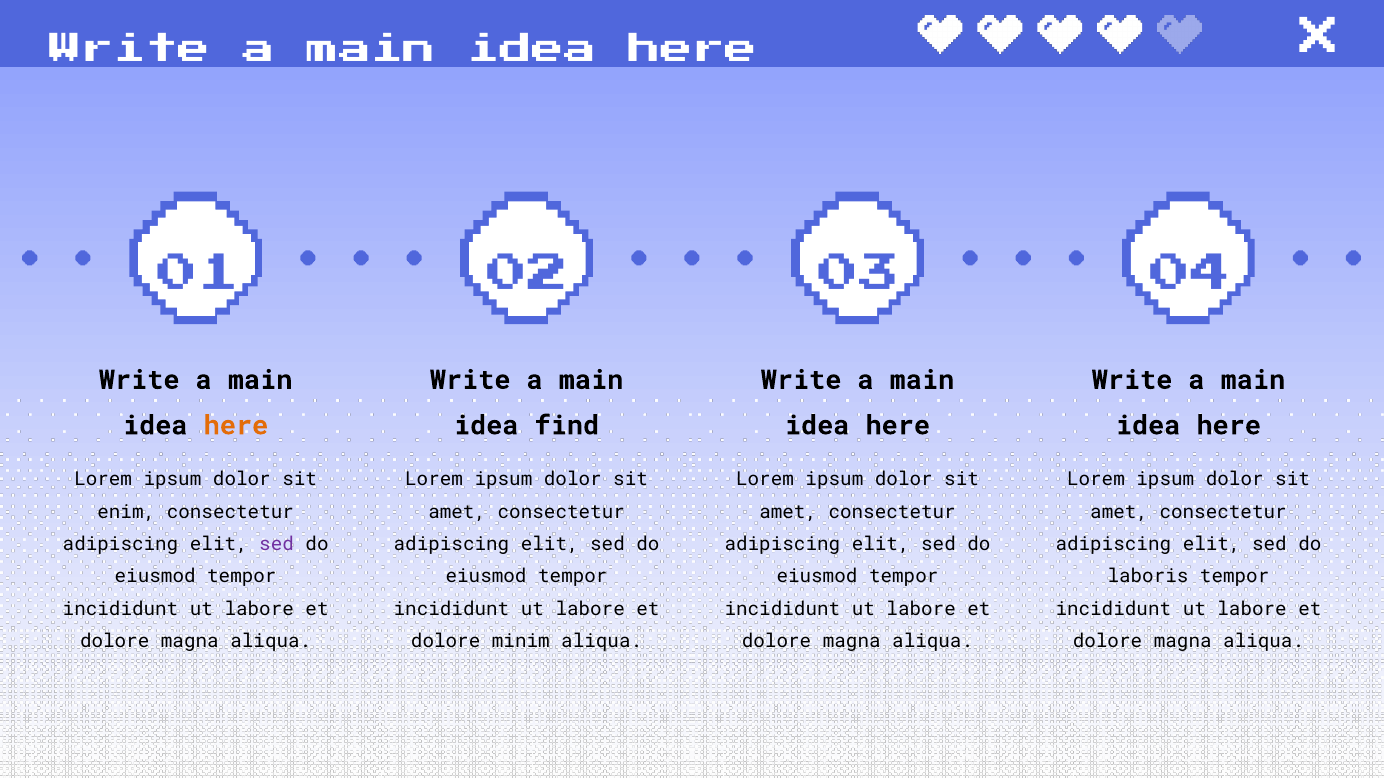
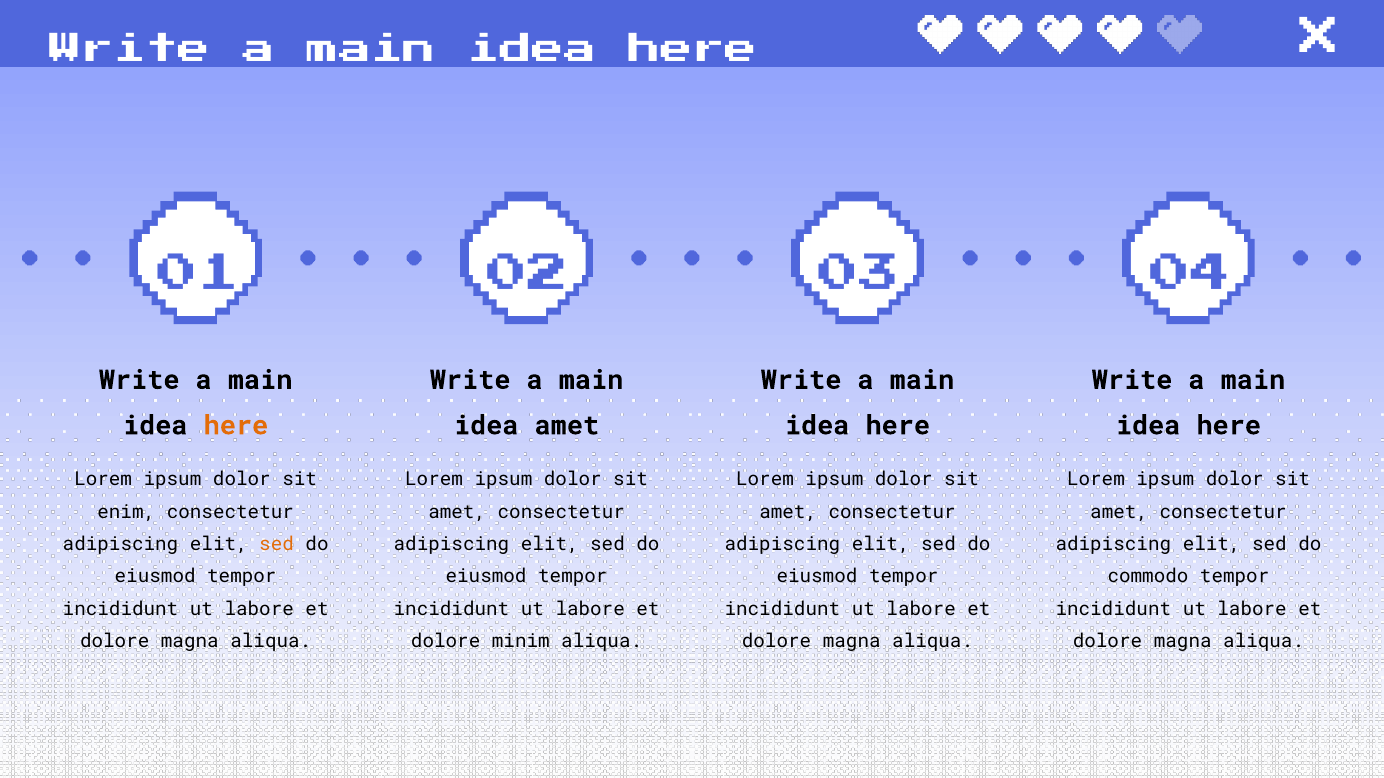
idea find: find -> amet
sed at (277, 545) colour: purple -> orange
laboris: laboris -> commodo
